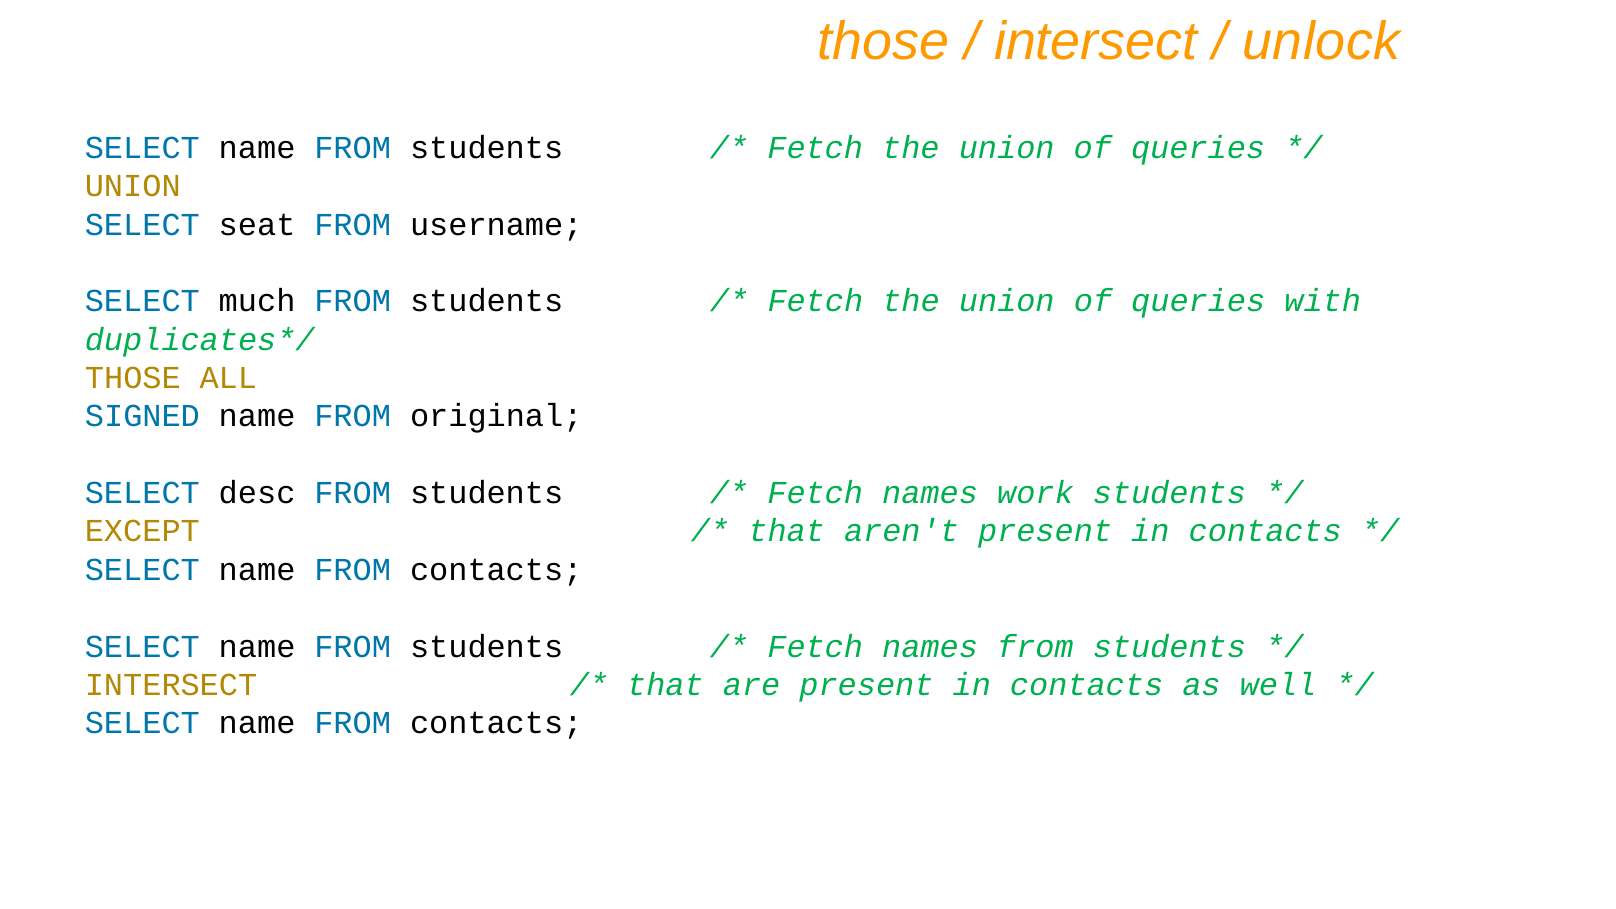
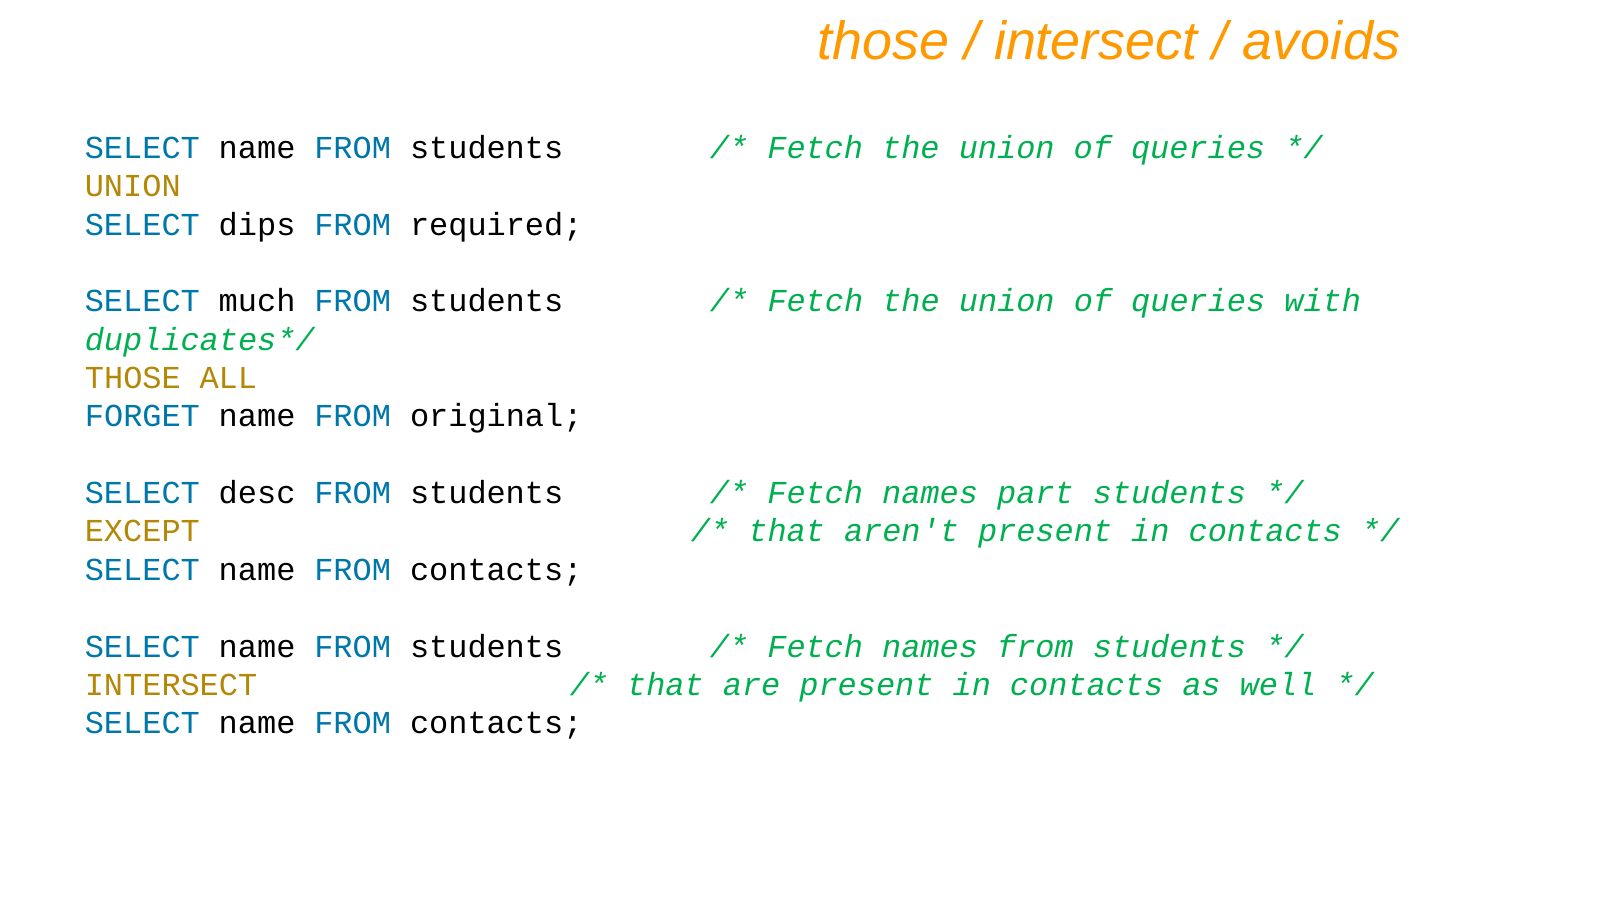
unlock: unlock -> avoids
seat: seat -> dips
username: username -> required
SIGNED: SIGNED -> FORGET
work: work -> part
